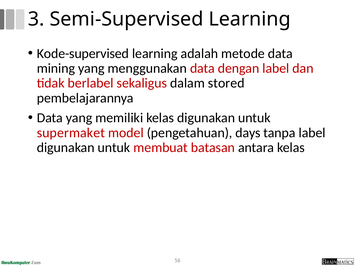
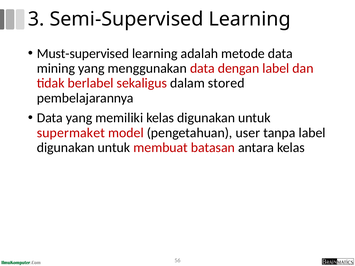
Kode-supervised: Kode-supervised -> Must-supervised
days: days -> user
